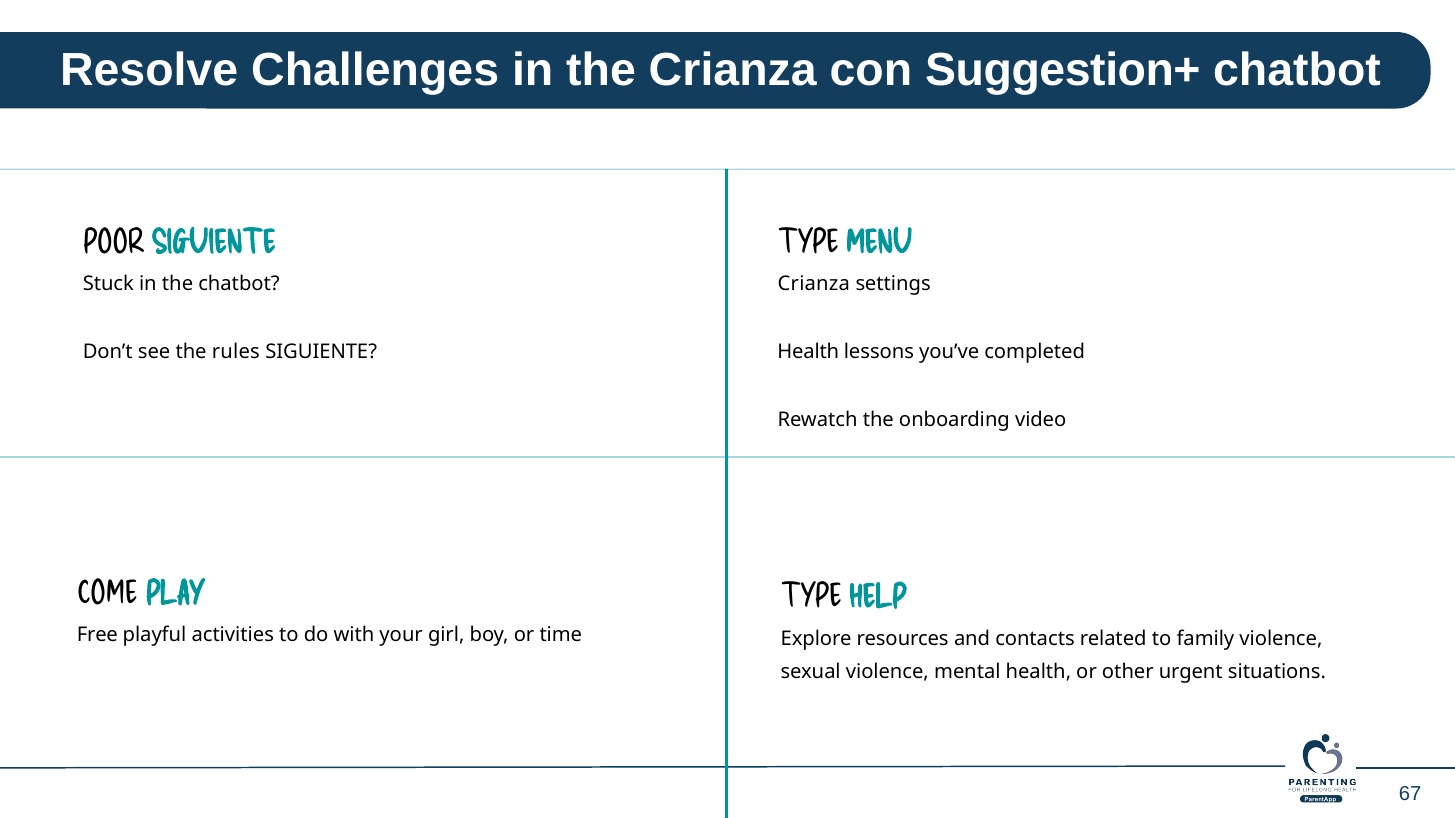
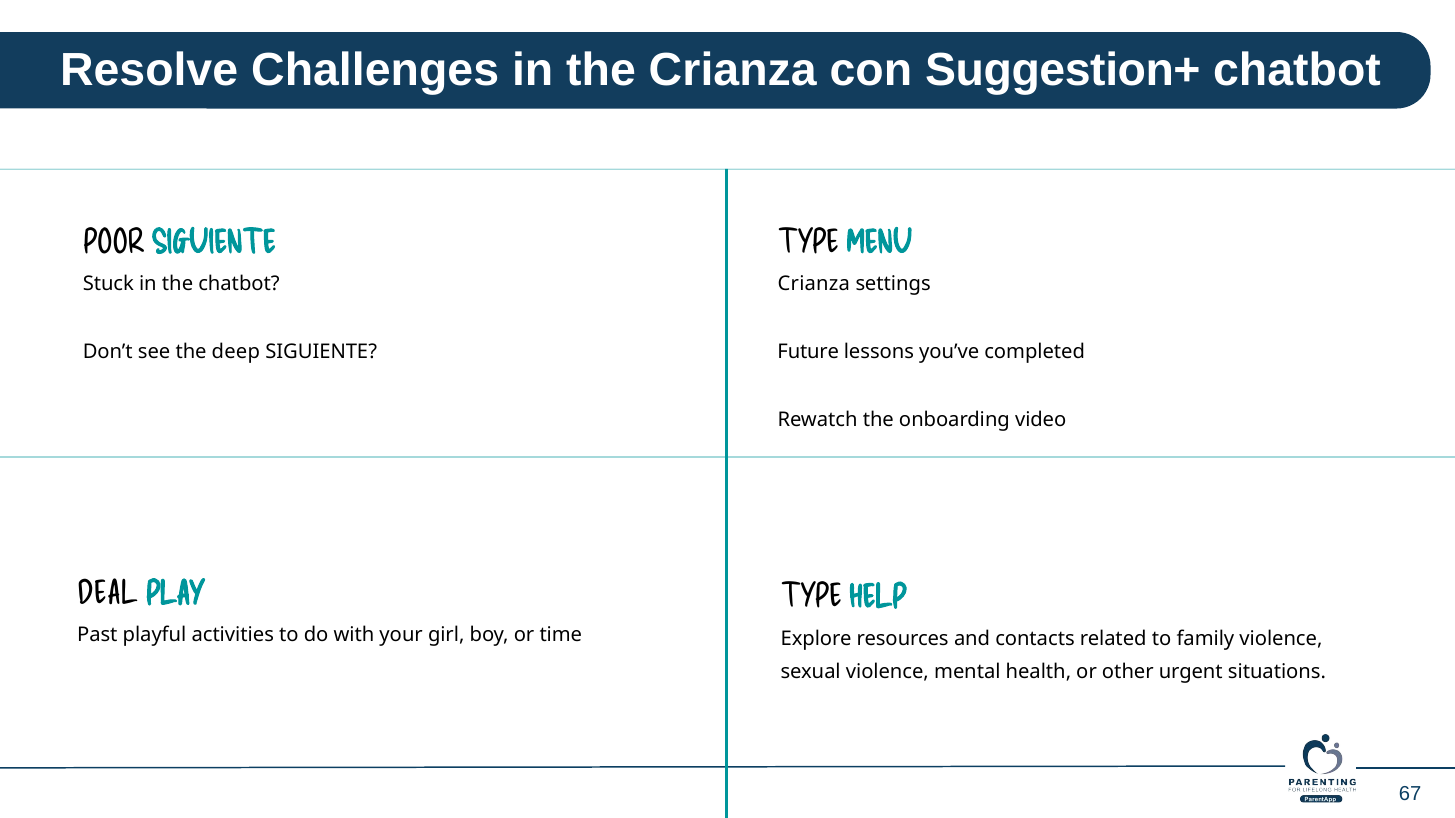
rules: rules -> deep
Health at (808, 352): Health -> Future
COME: COME -> DEAL
Free: Free -> Past
